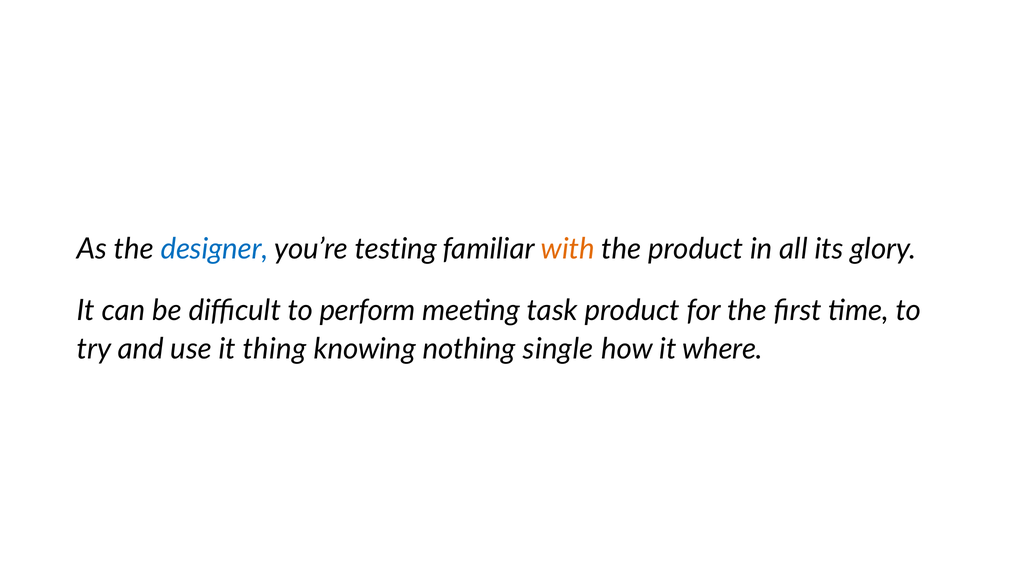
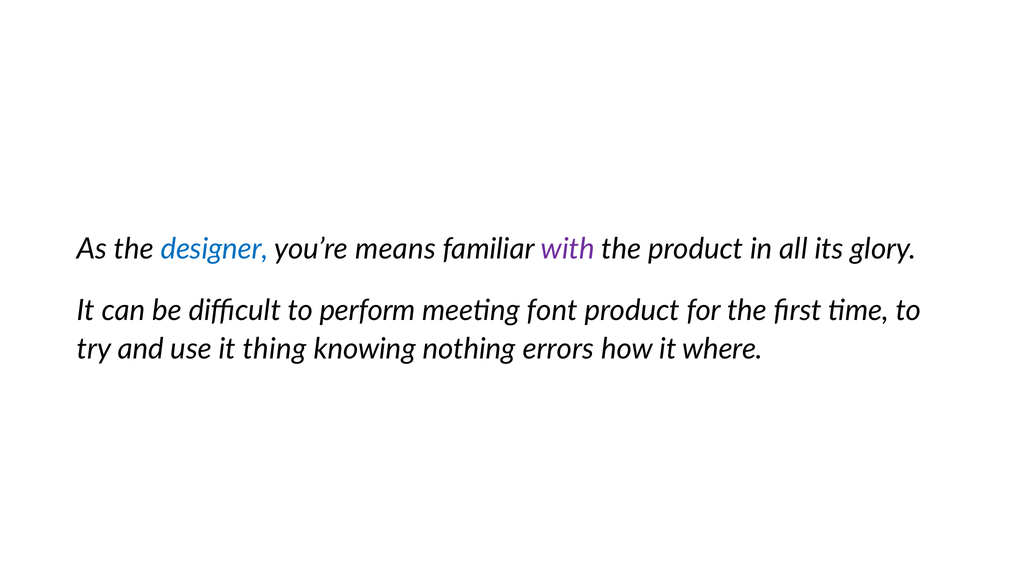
testing: testing -> means
with colour: orange -> purple
task: task -> font
single: single -> errors
